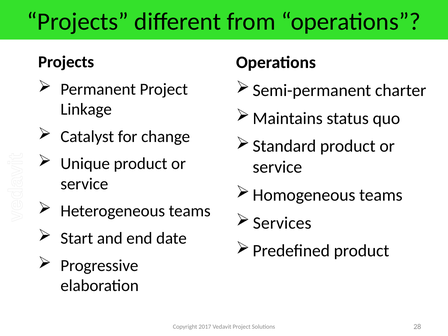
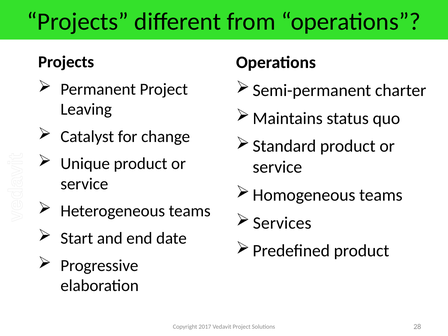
Linkage: Linkage -> Leaving
